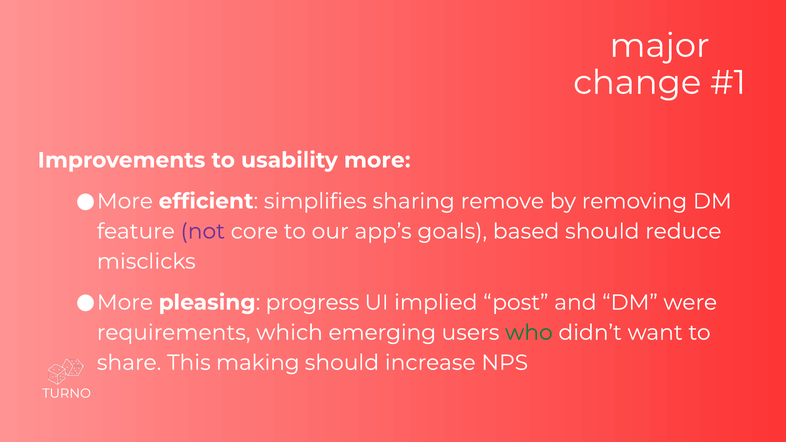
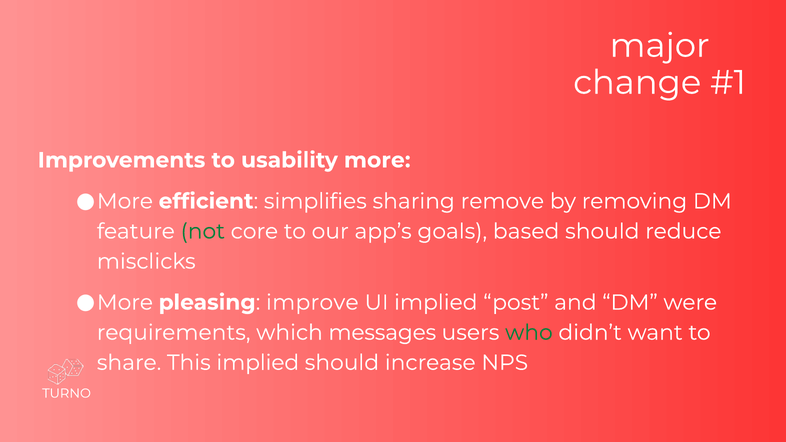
not colour: purple -> green
progress: progress -> improve
emerging: emerging -> messages
This making: making -> implied
